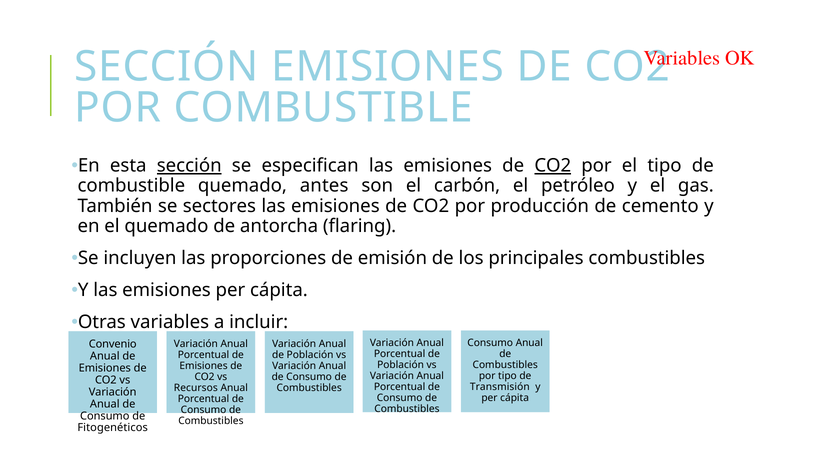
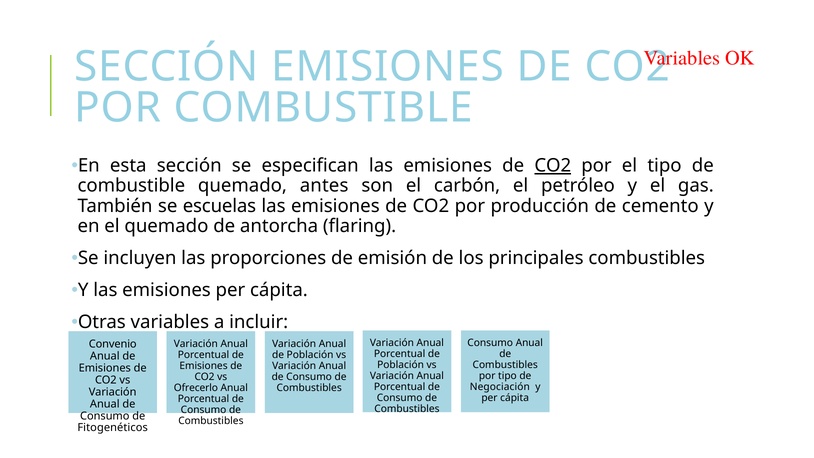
sección at (189, 166) underline: present -> none
sectores: sectores -> escuelas
Transmisión: Transmisión -> Negociación
Recursos: Recursos -> Ofrecerlo
